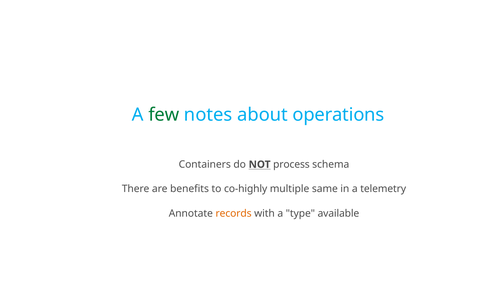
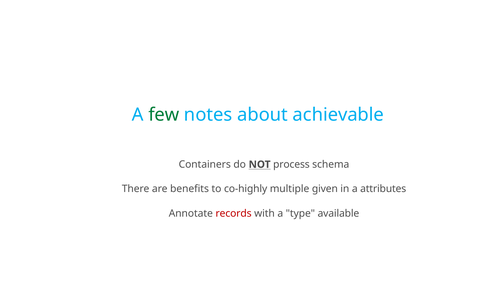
operations: operations -> achievable
same: same -> given
telemetry: telemetry -> attributes
records colour: orange -> red
